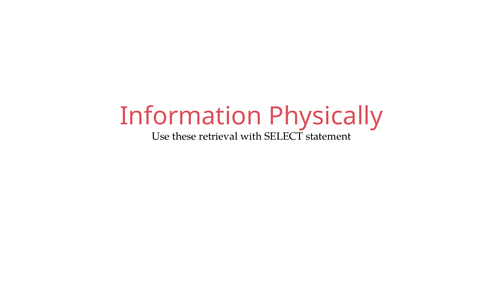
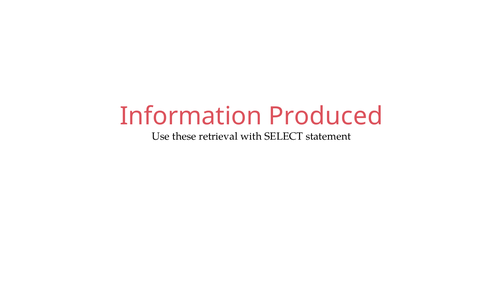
Physically: Physically -> Produced
